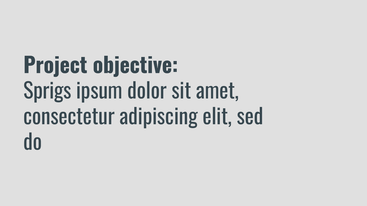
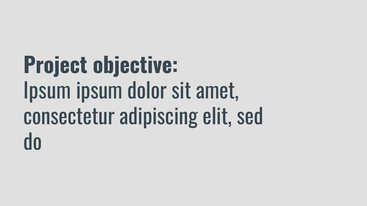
Sprigs at (47, 92): Sprigs -> Ipsum
